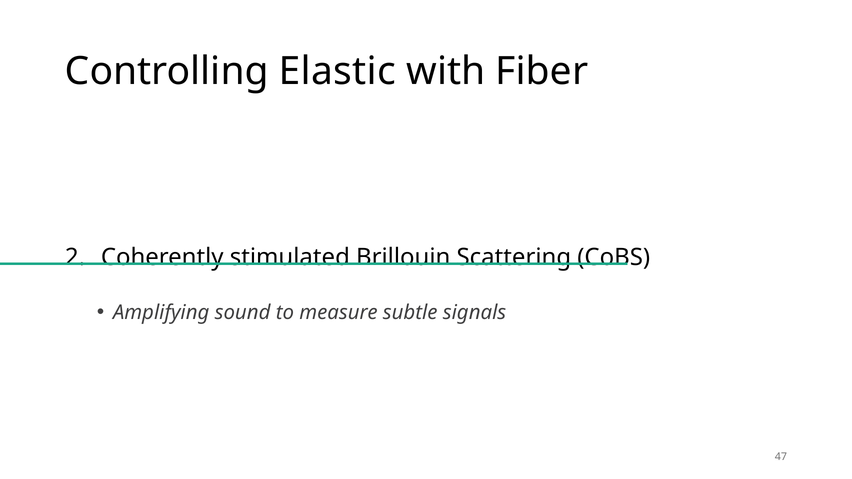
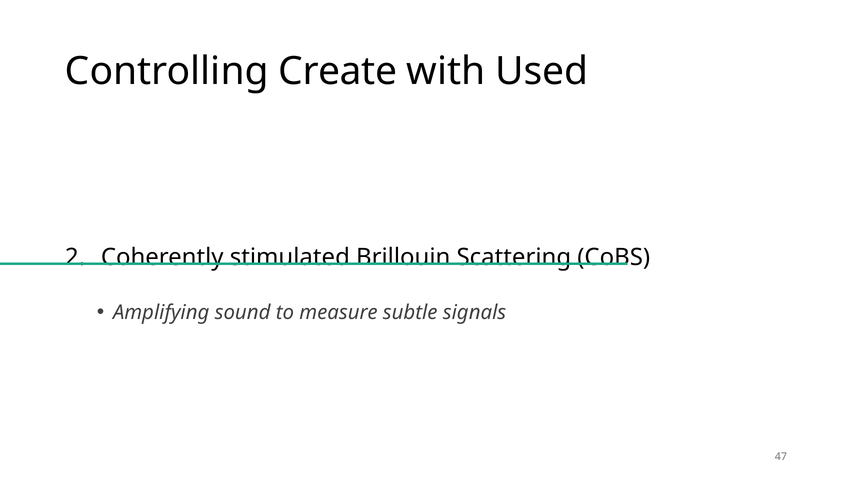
Controlling Elastic: Elastic -> Create
with Fiber: Fiber -> Used
